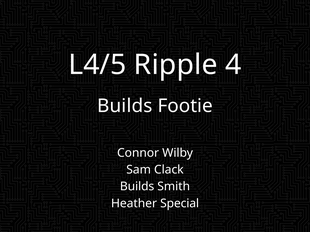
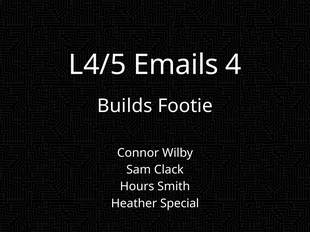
Ripple: Ripple -> Emails
Builds at (137, 187): Builds -> Hours
